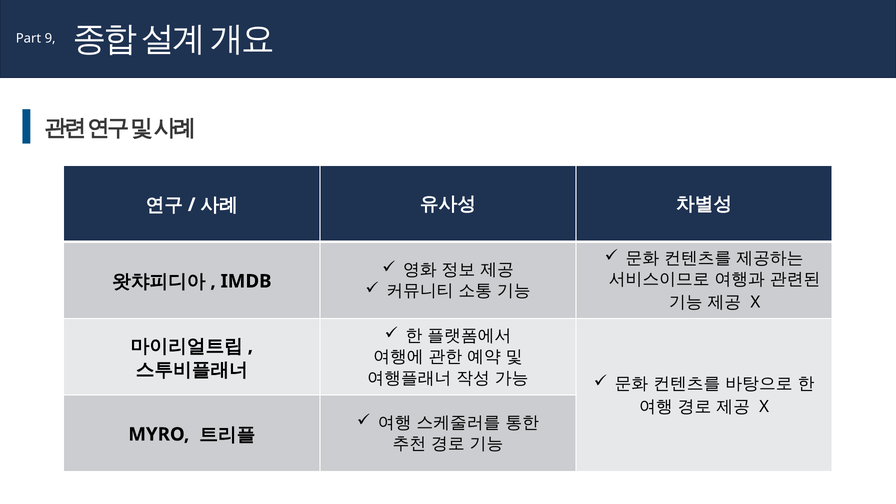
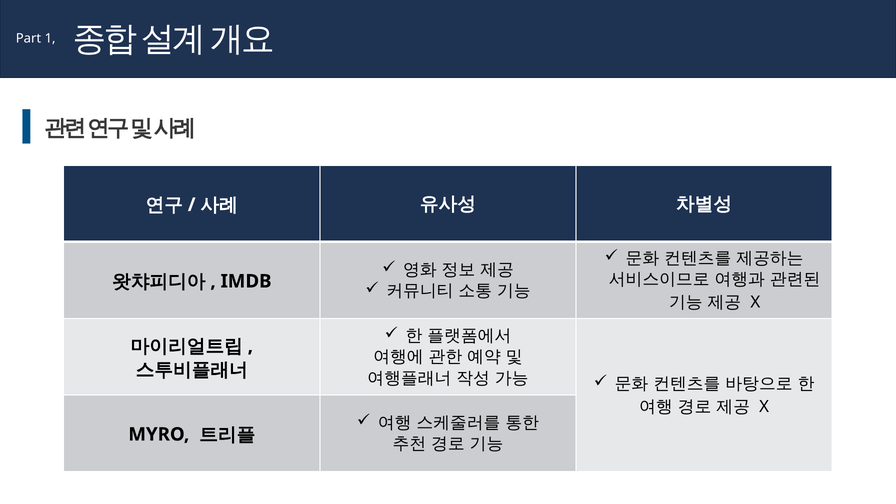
9: 9 -> 1
